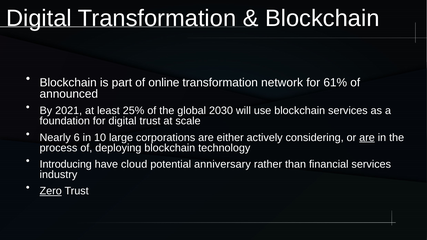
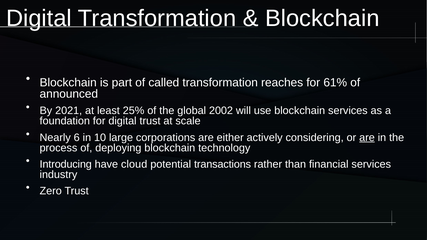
online: online -> called
network: network -> reaches
2030: 2030 -> 2002
anniversary: anniversary -> transactions
Zero underline: present -> none
